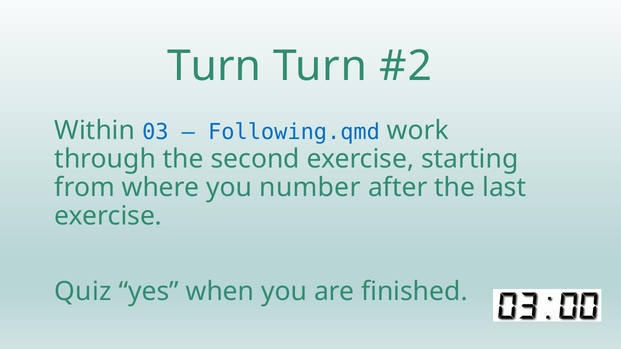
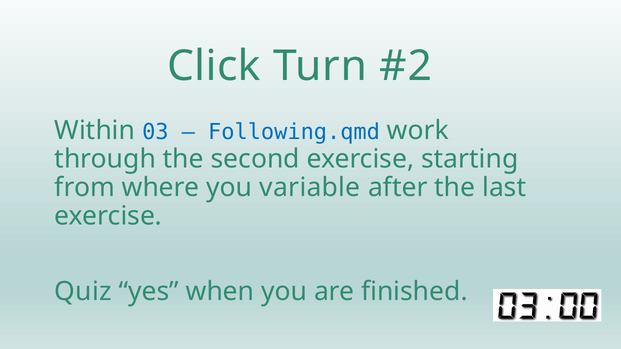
Turn at (214, 66): Turn -> Click
number: number -> variable
